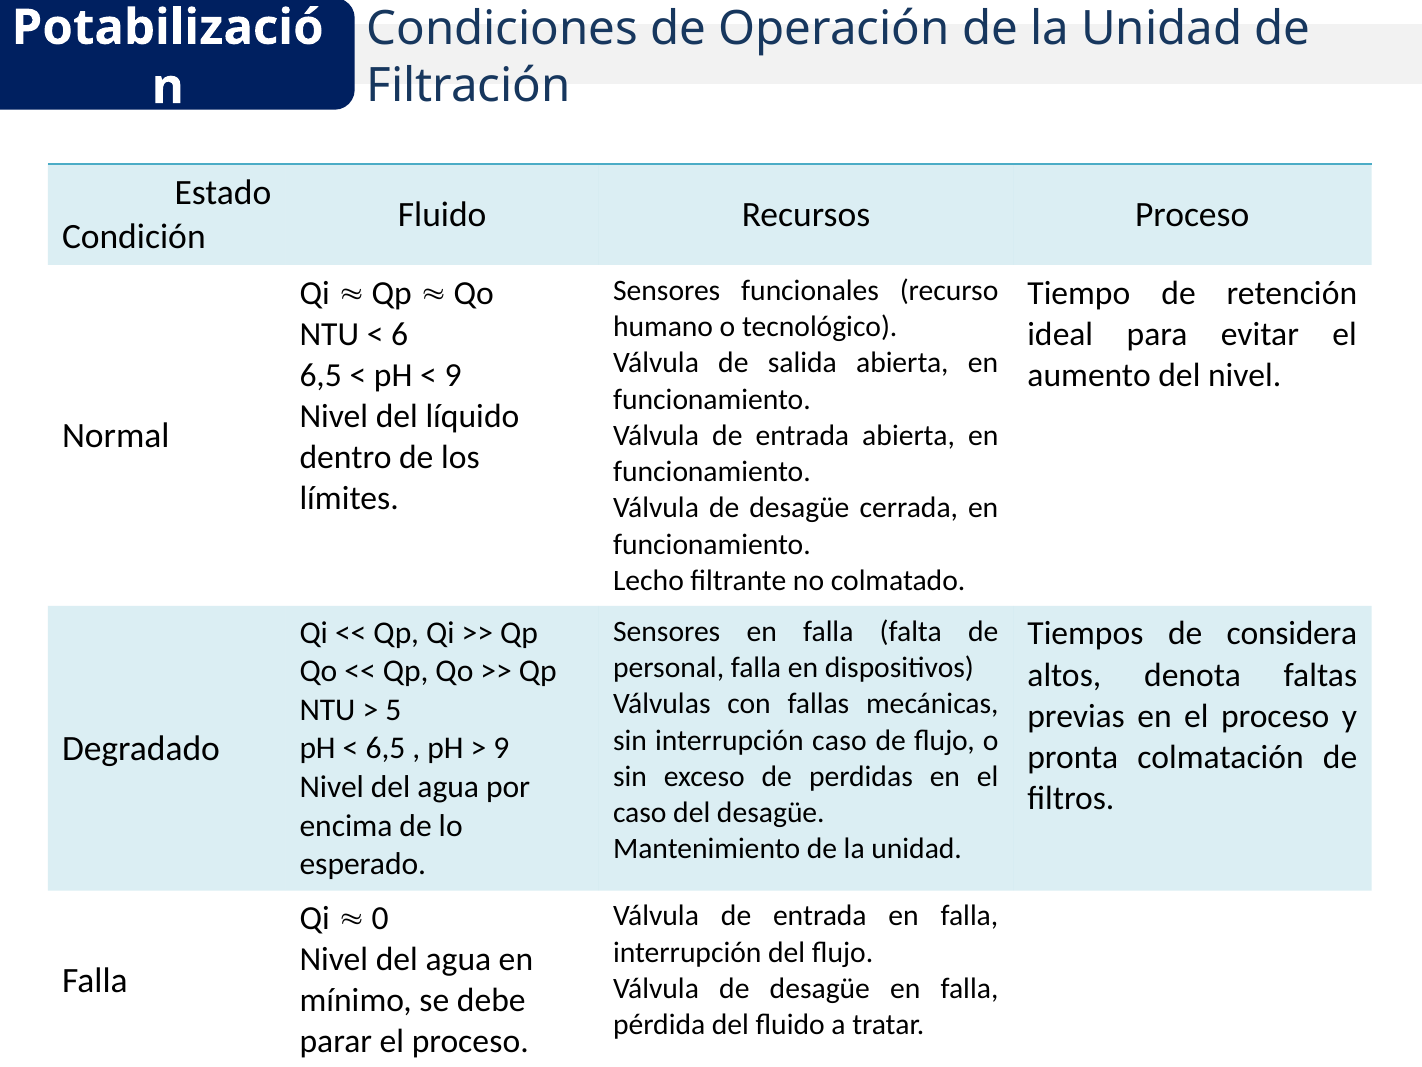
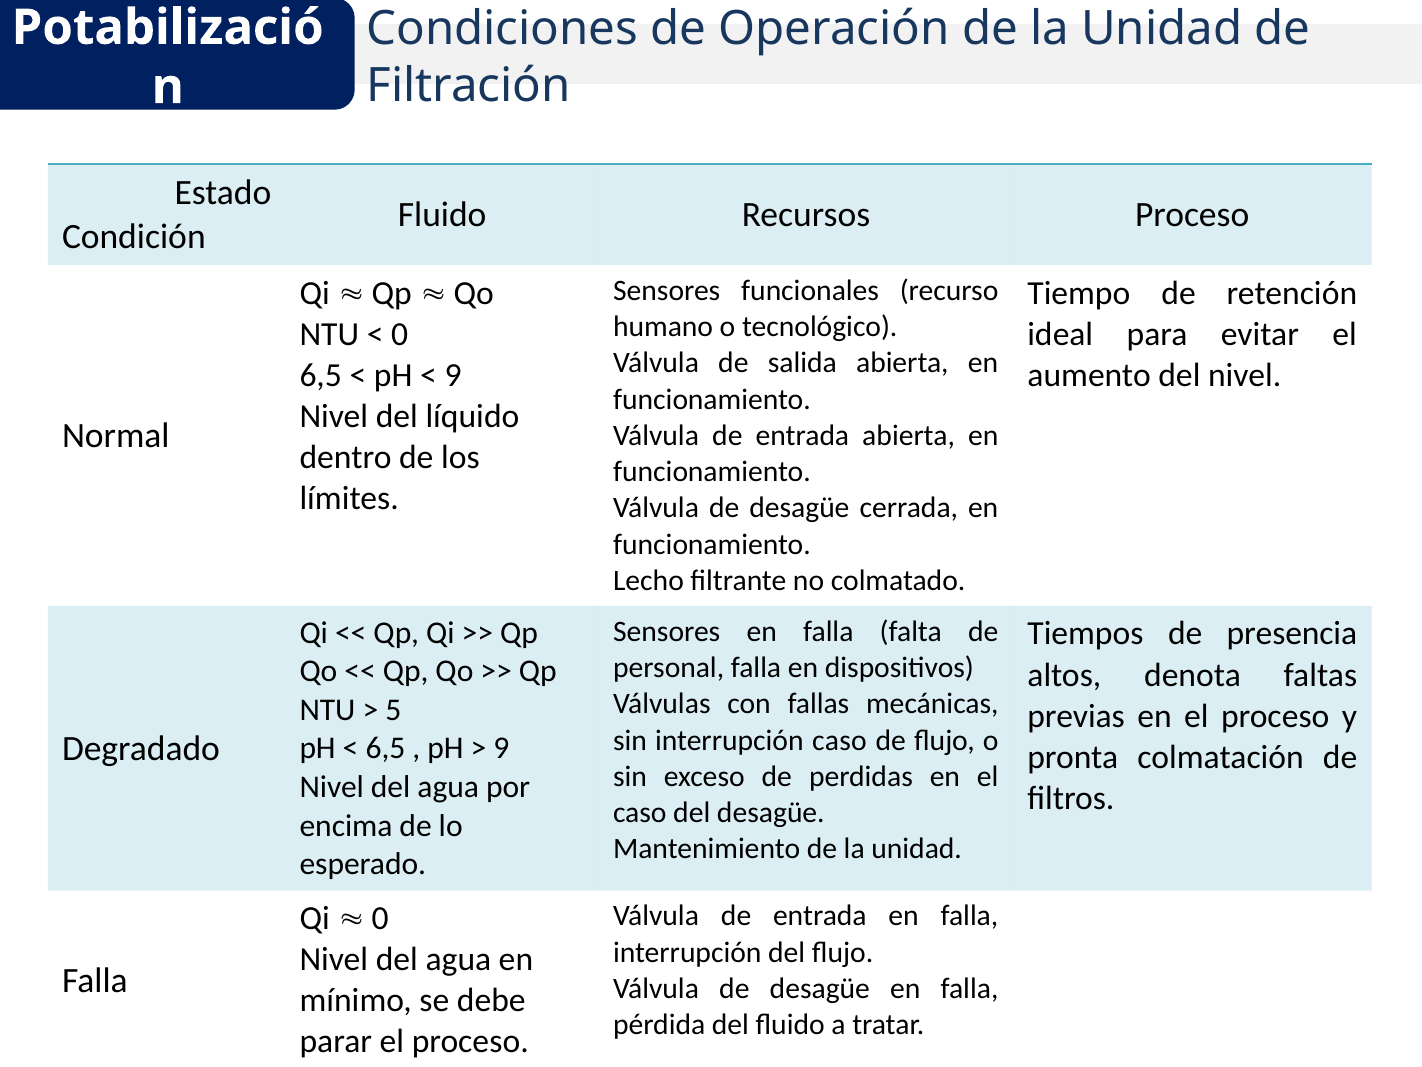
6 at (400, 334): 6 -> 0
considera: considera -> presencia
